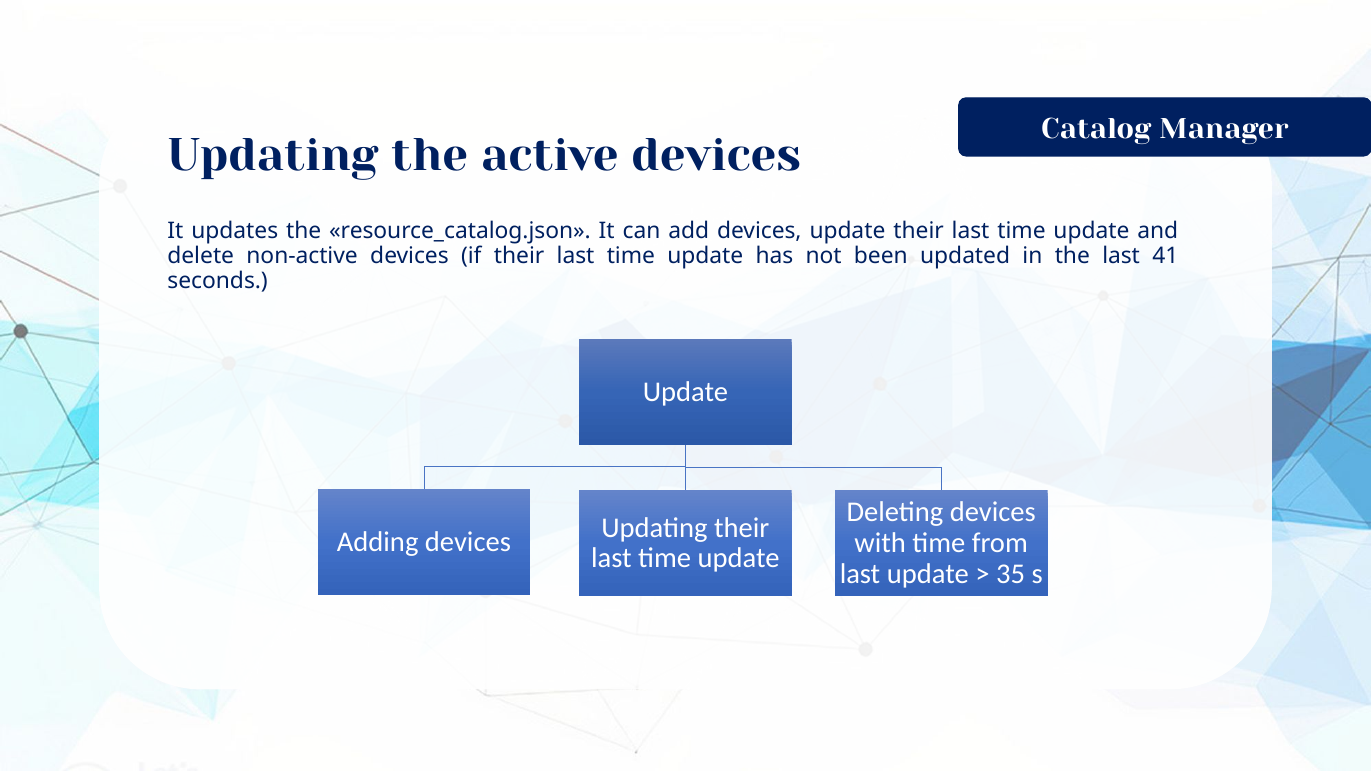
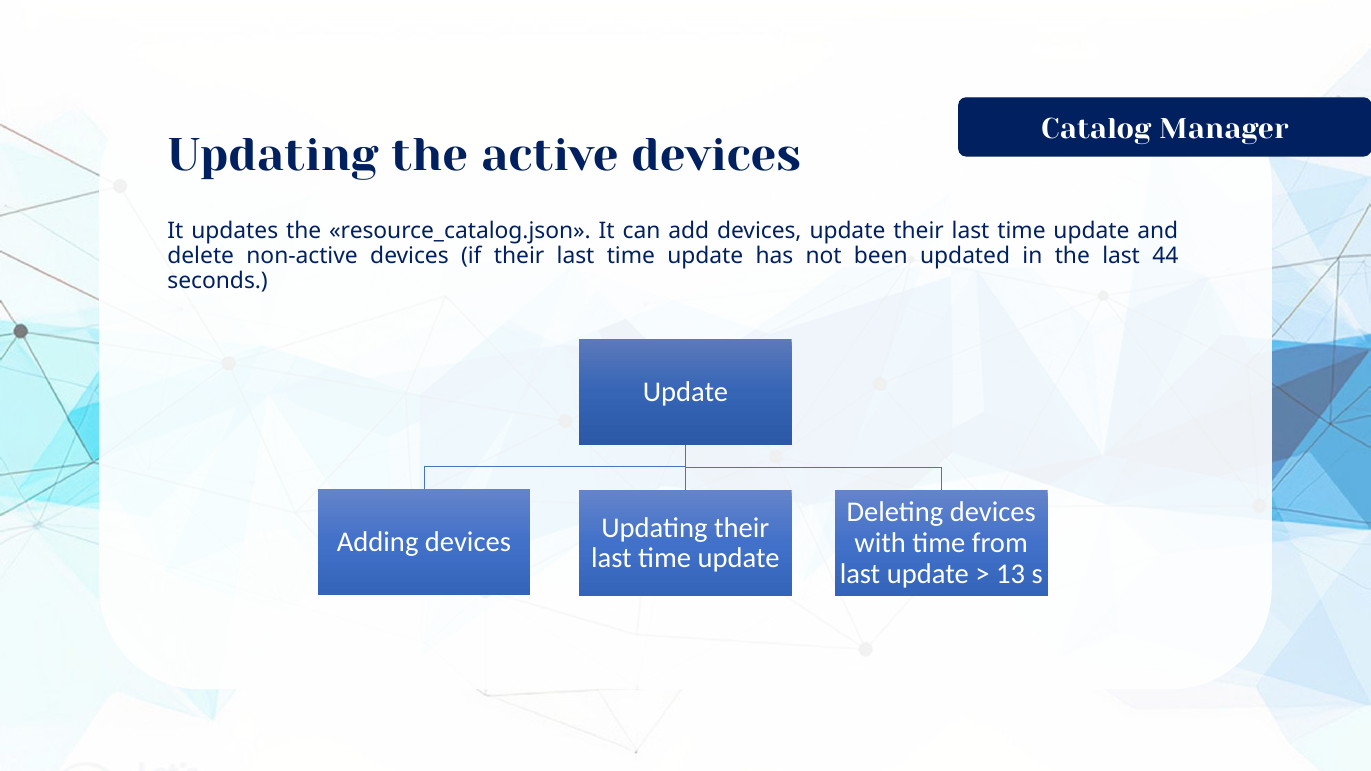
41: 41 -> 44
35: 35 -> 13
